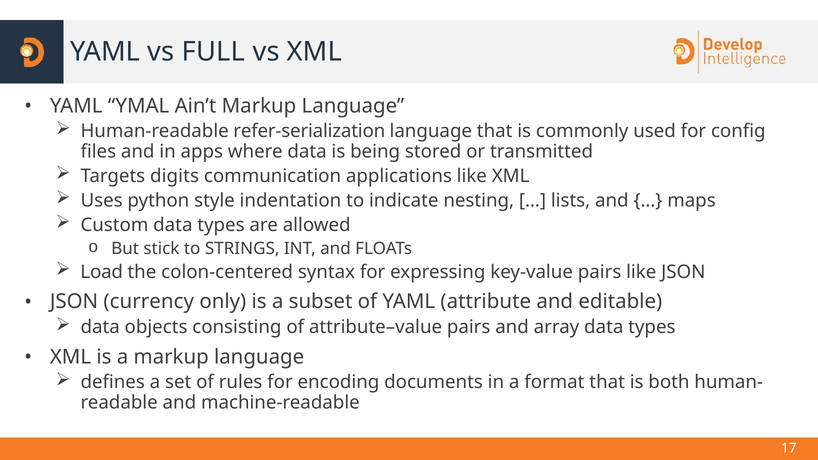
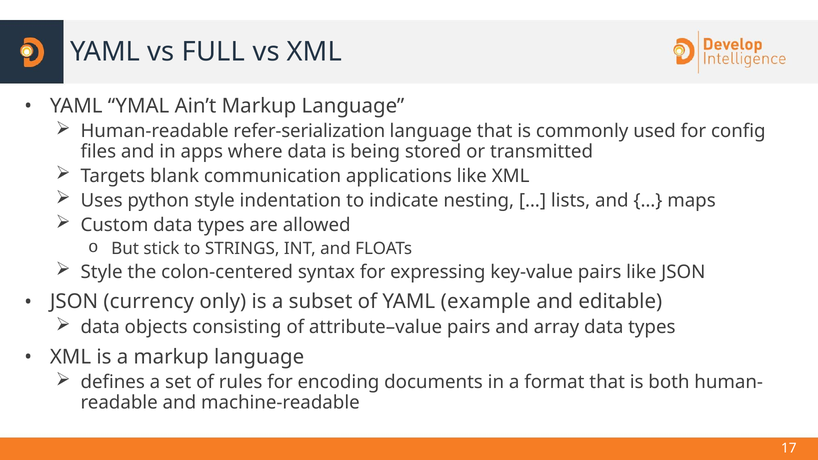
digits: digits -> blank
Load at (102, 272): Load -> Style
attribute: attribute -> example
